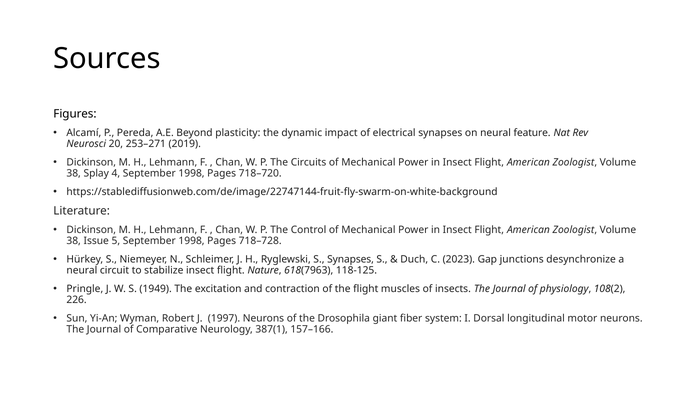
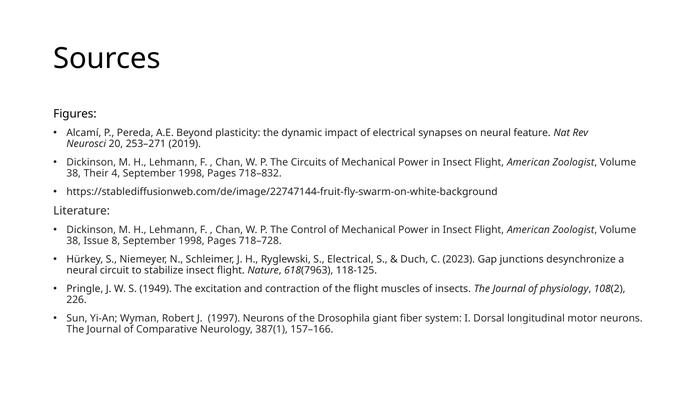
Splay: Splay -> Their
718–720: 718–720 -> 718–832
5: 5 -> 8
S Synapses: Synapses -> Electrical
